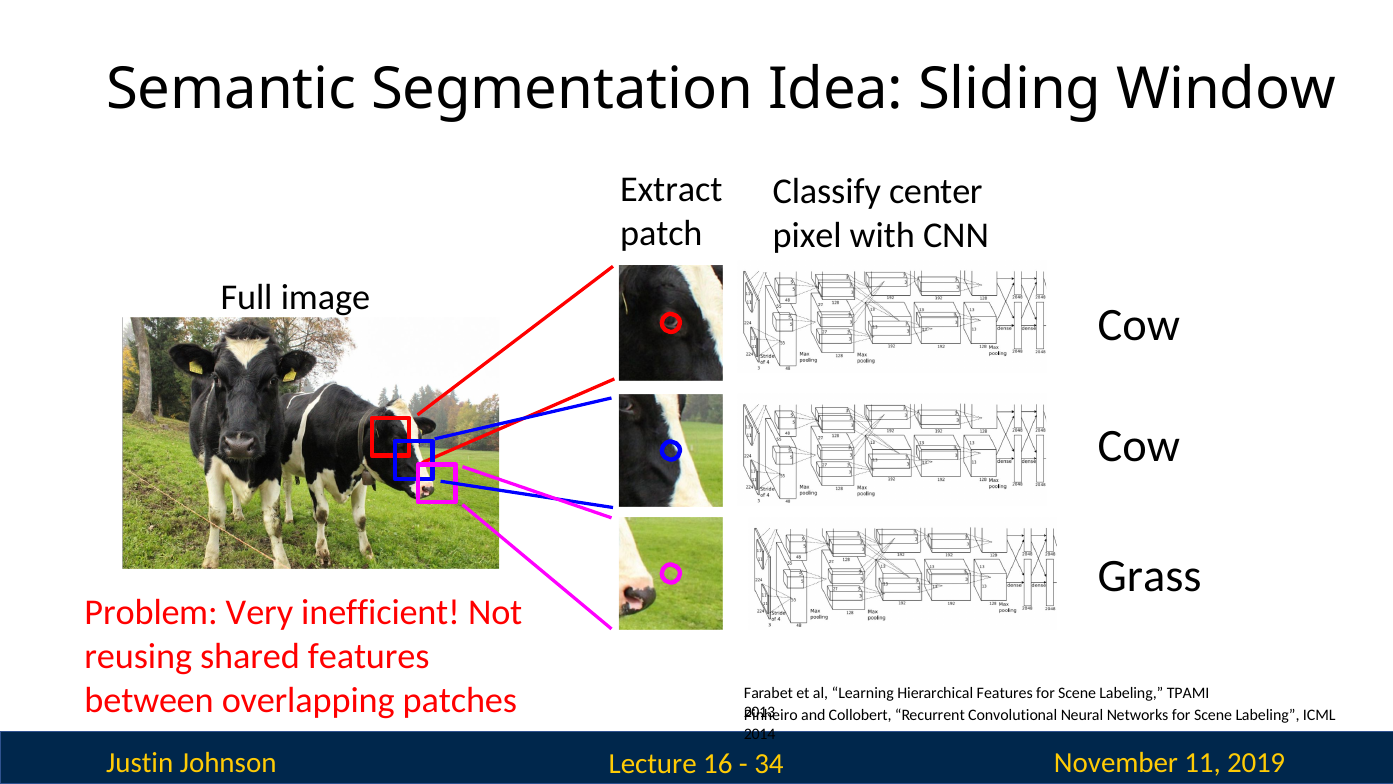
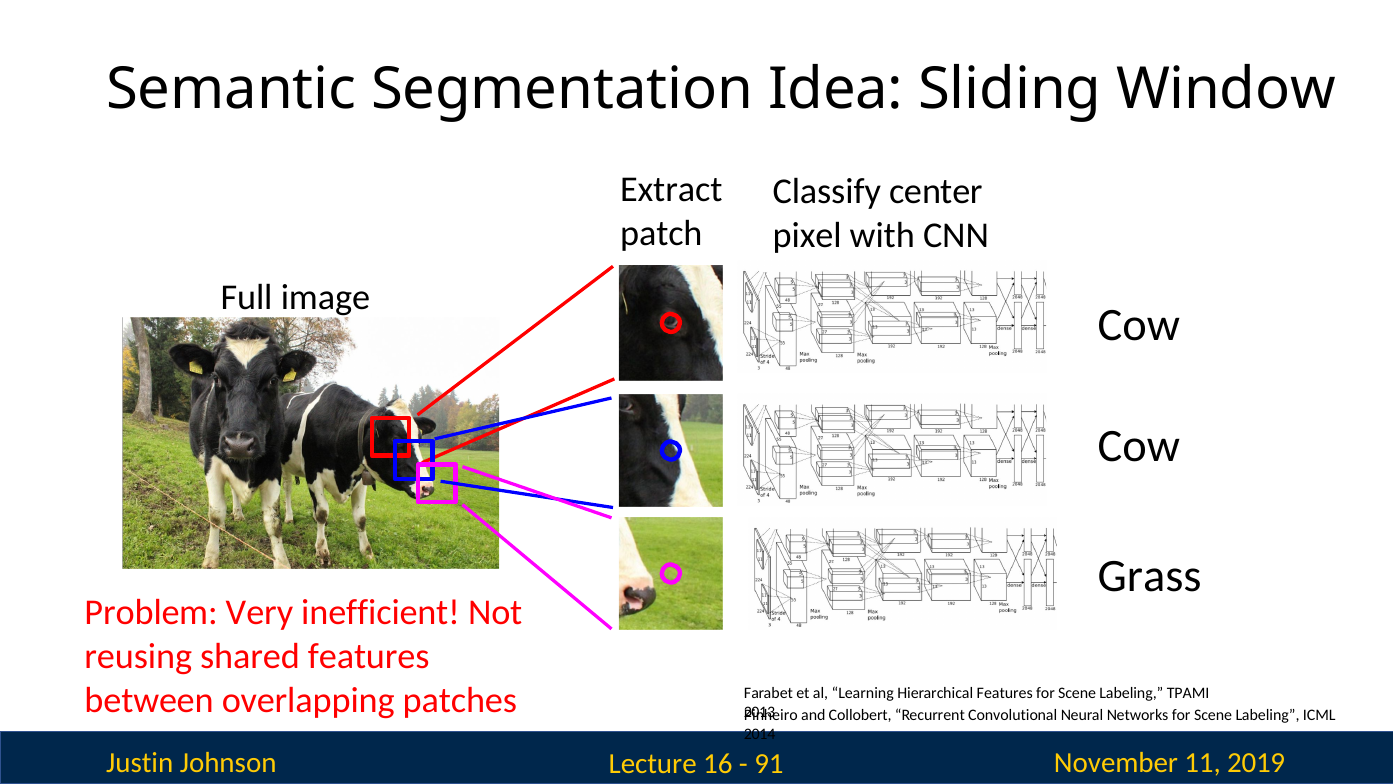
34: 34 -> 91
